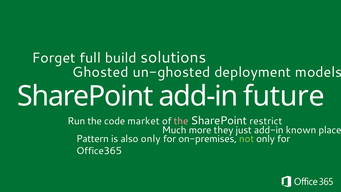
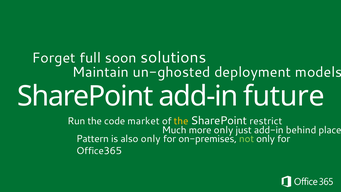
build: build -> soon
Ghosted: Ghosted -> Maintain
the at (181, 121) colour: pink -> yellow
more they: they -> only
known: known -> behind
